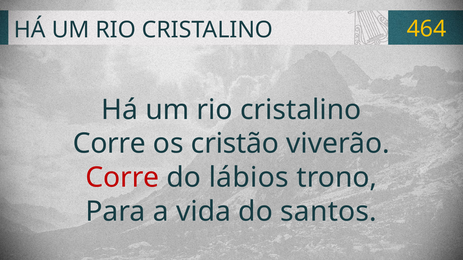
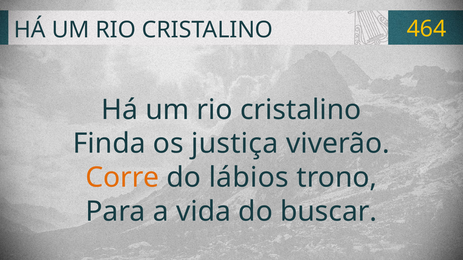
Corre at (109, 144): Corre -> Finda
cristão: cristão -> justiça
Corre at (122, 178) colour: red -> orange
santos: santos -> buscar
